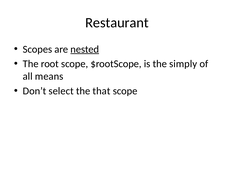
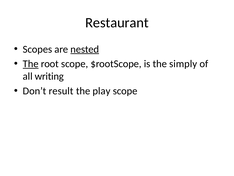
The at (31, 64) underline: none -> present
means: means -> writing
select: select -> result
that: that -> play
